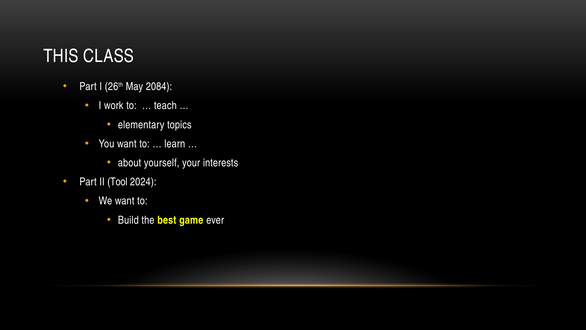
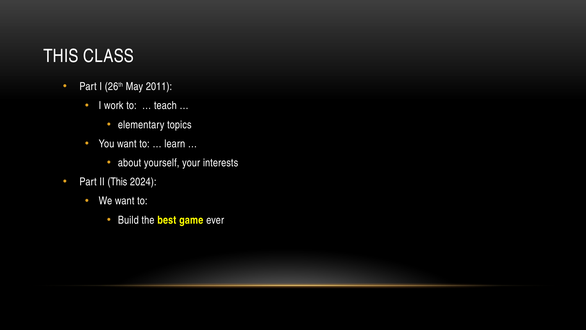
2084: 2084 -> 2011
II Tool: Tool -> This
